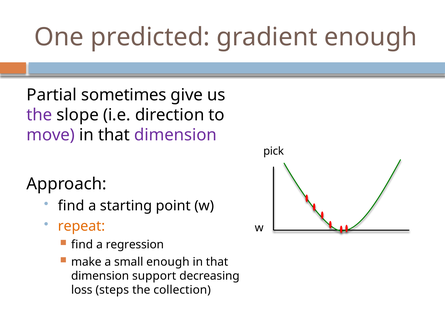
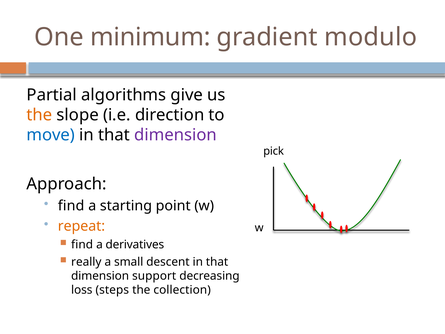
predicted: predicted -> minimum
gradient enough: enough -> modulo
sometimes: sometimes -> algorithms
the at (40, 115) colour: purple -> orange
move colour: purple -> blue
regression: regression -> derivatives
make: make -> really
small enough: enough -> descent
